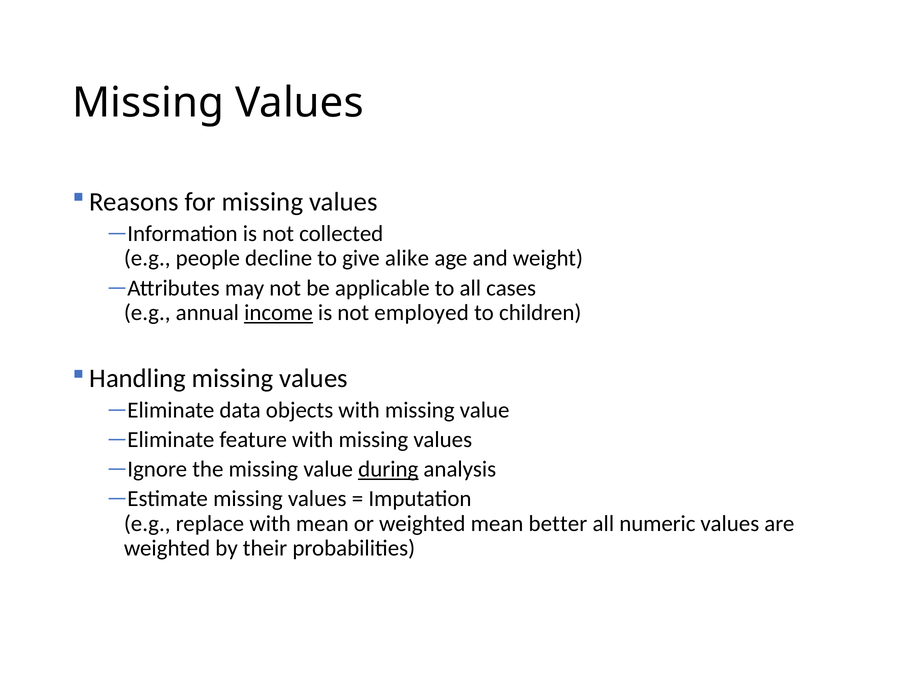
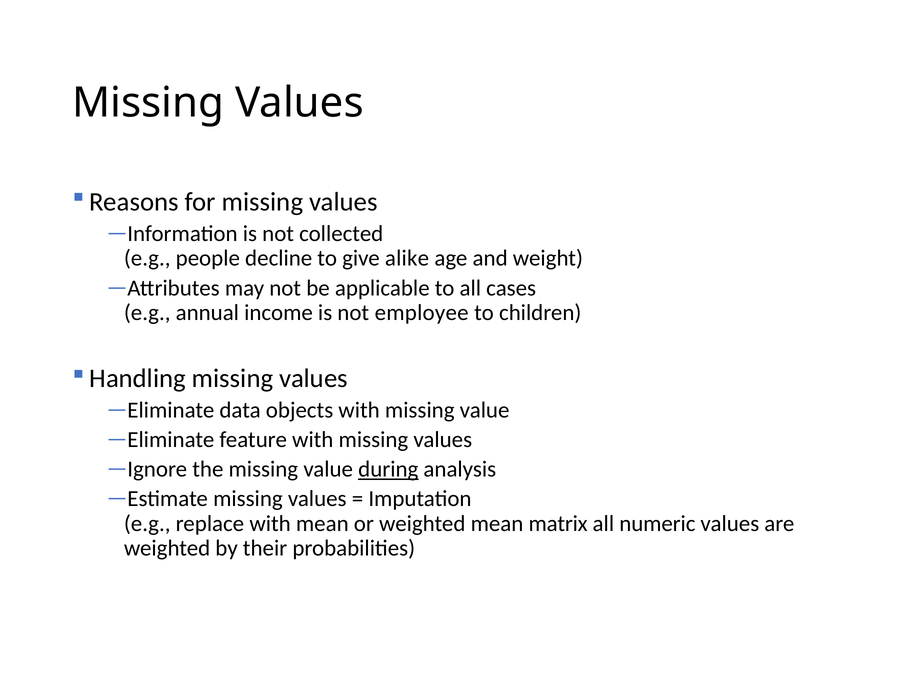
income underline: present -> none
employed: employed -> employee
better: better -> matrix
